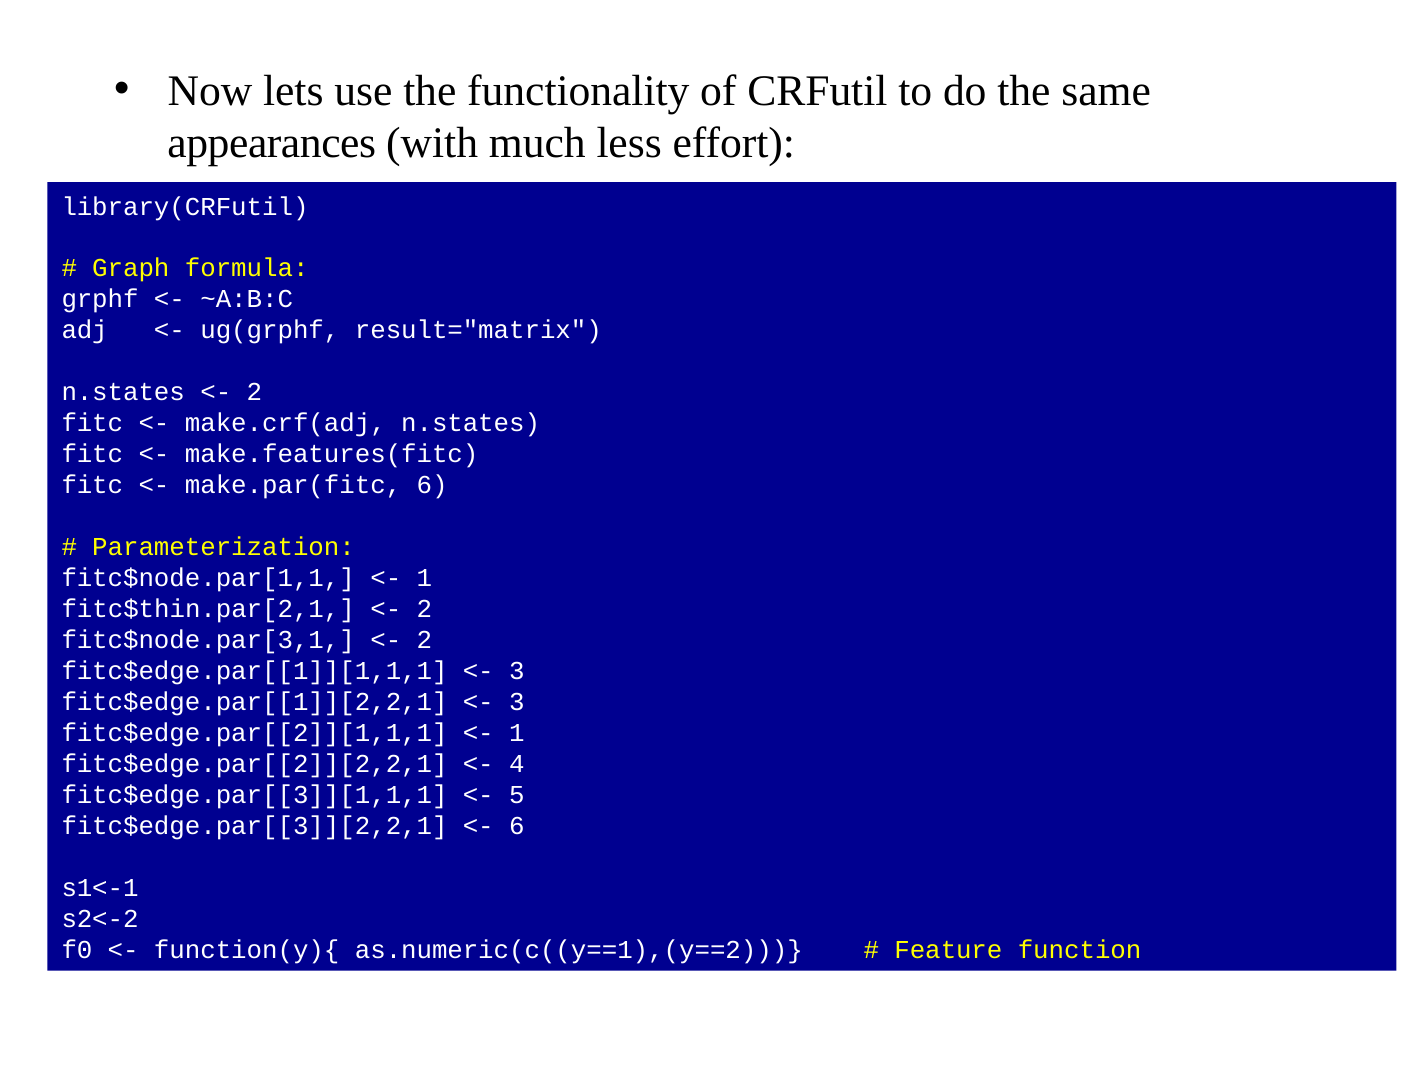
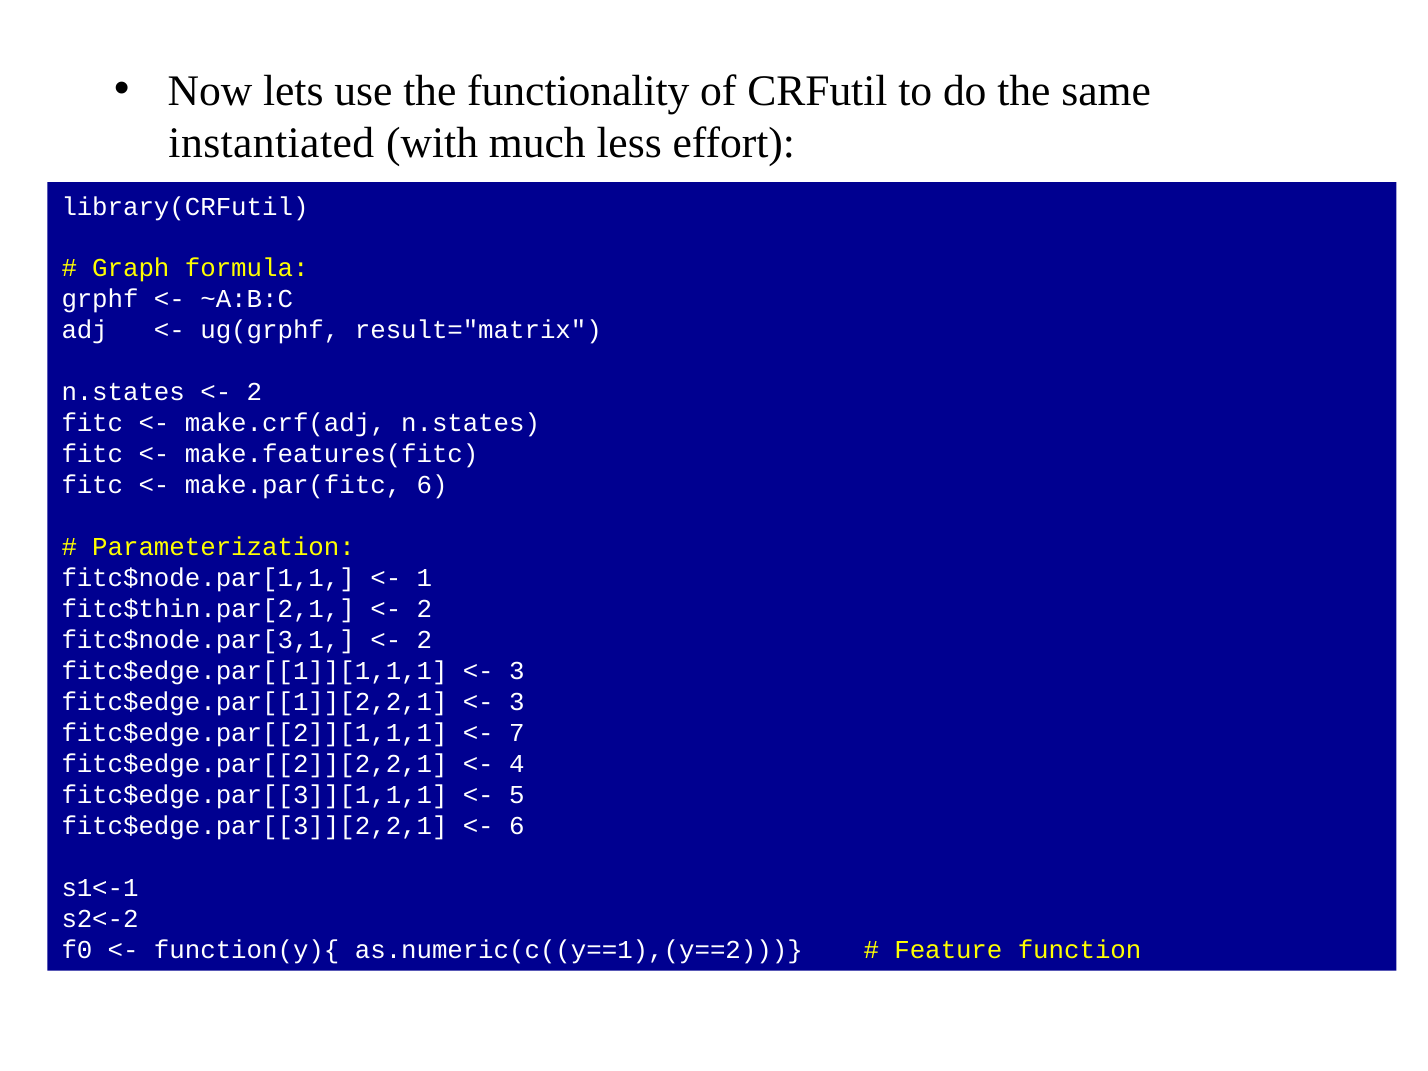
appearances: appearances -> instantiated
1 at (517, 733): 1 -> 7
